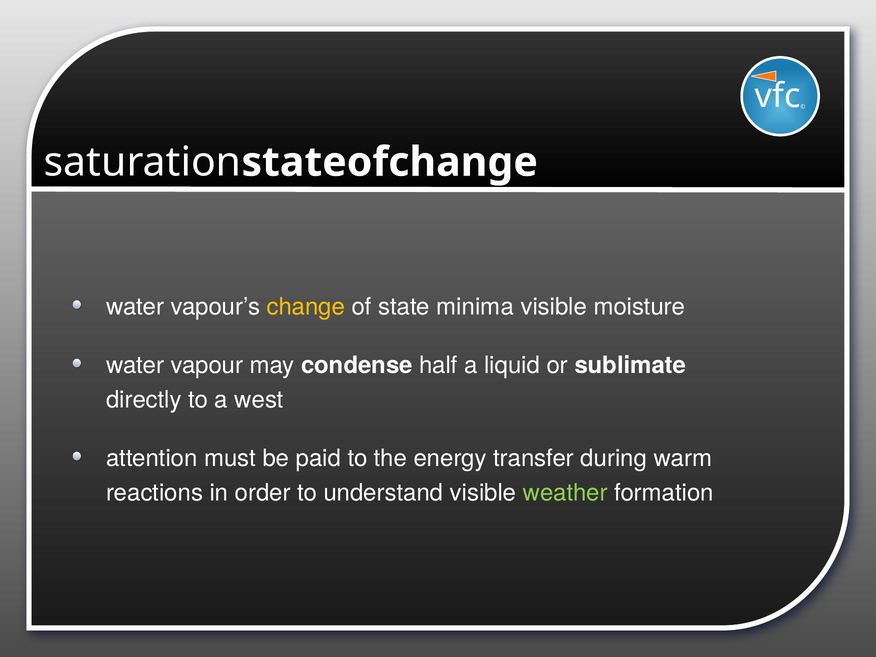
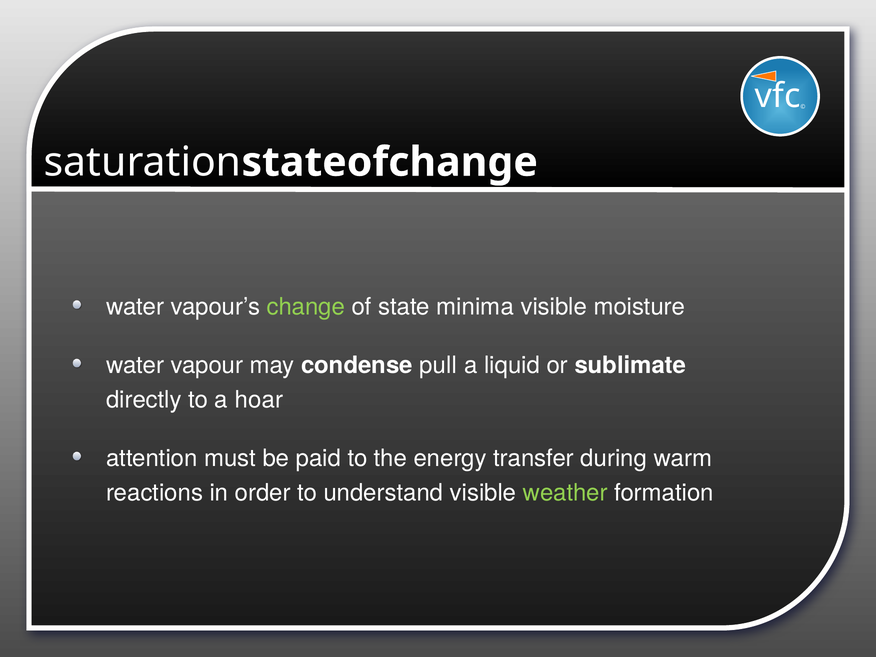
change colour: yellow -> light green
half: half -> pull
west: west -> hoar
